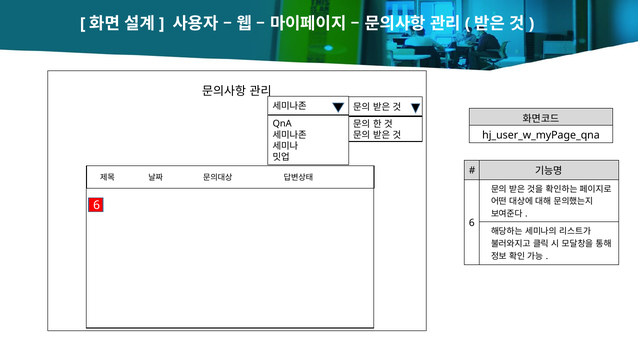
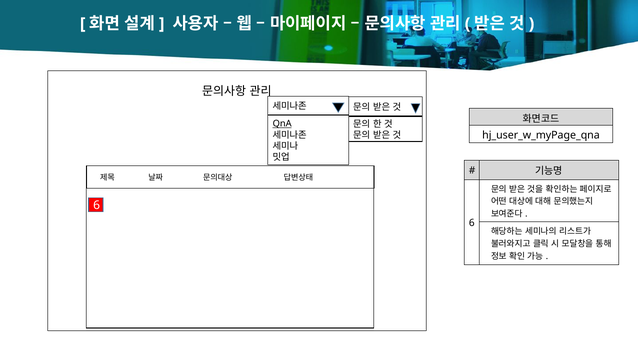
QnA underline: none -> present
